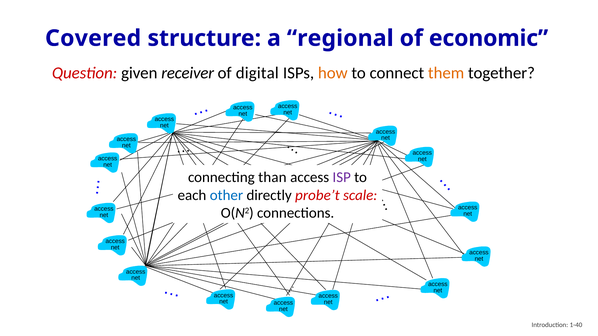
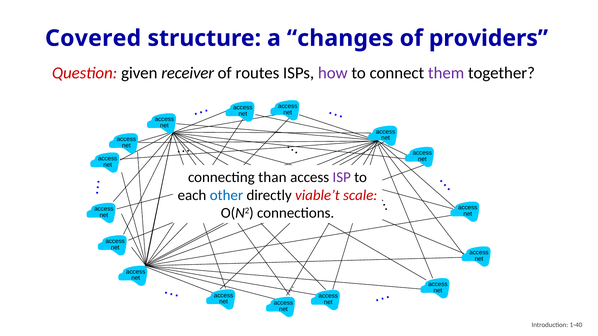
regional: regional -> changes
economic: economic -> providers
digital: digital -> routes
how colour: orange -> purple
them colour: orange -> purple
probe’t: probe’t -> viable’t
